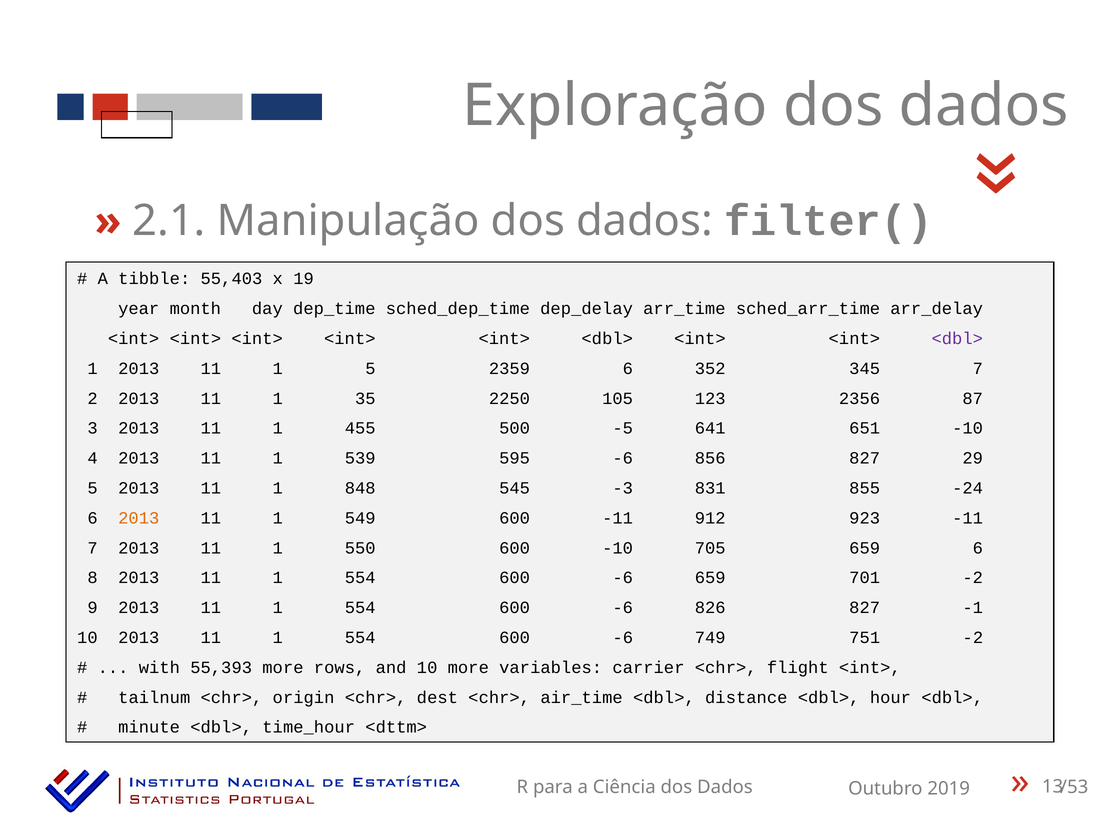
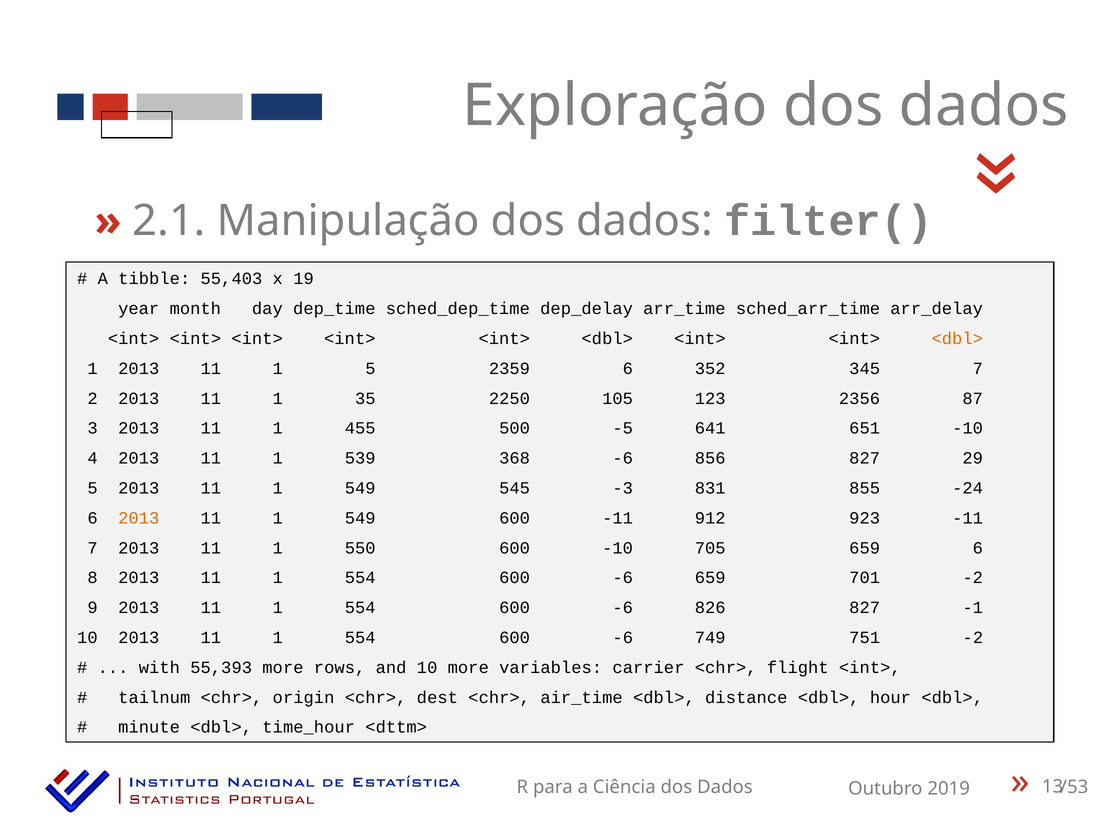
<dbl> at (957, 339) colour: purple -> orange
595: 595 -> 368
848 at (360, 488): 848 -> 549
